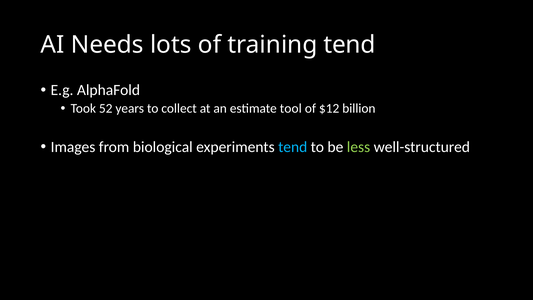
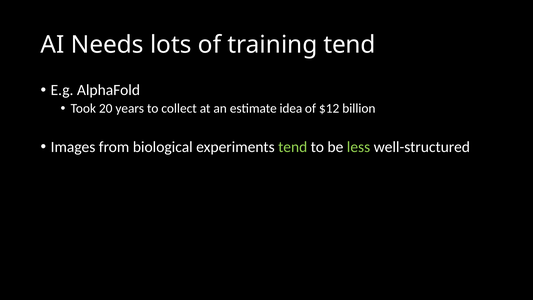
52: 52 -> 20
tool: tool -> idea
tend at (293, 147) colour: light blue -> light green
